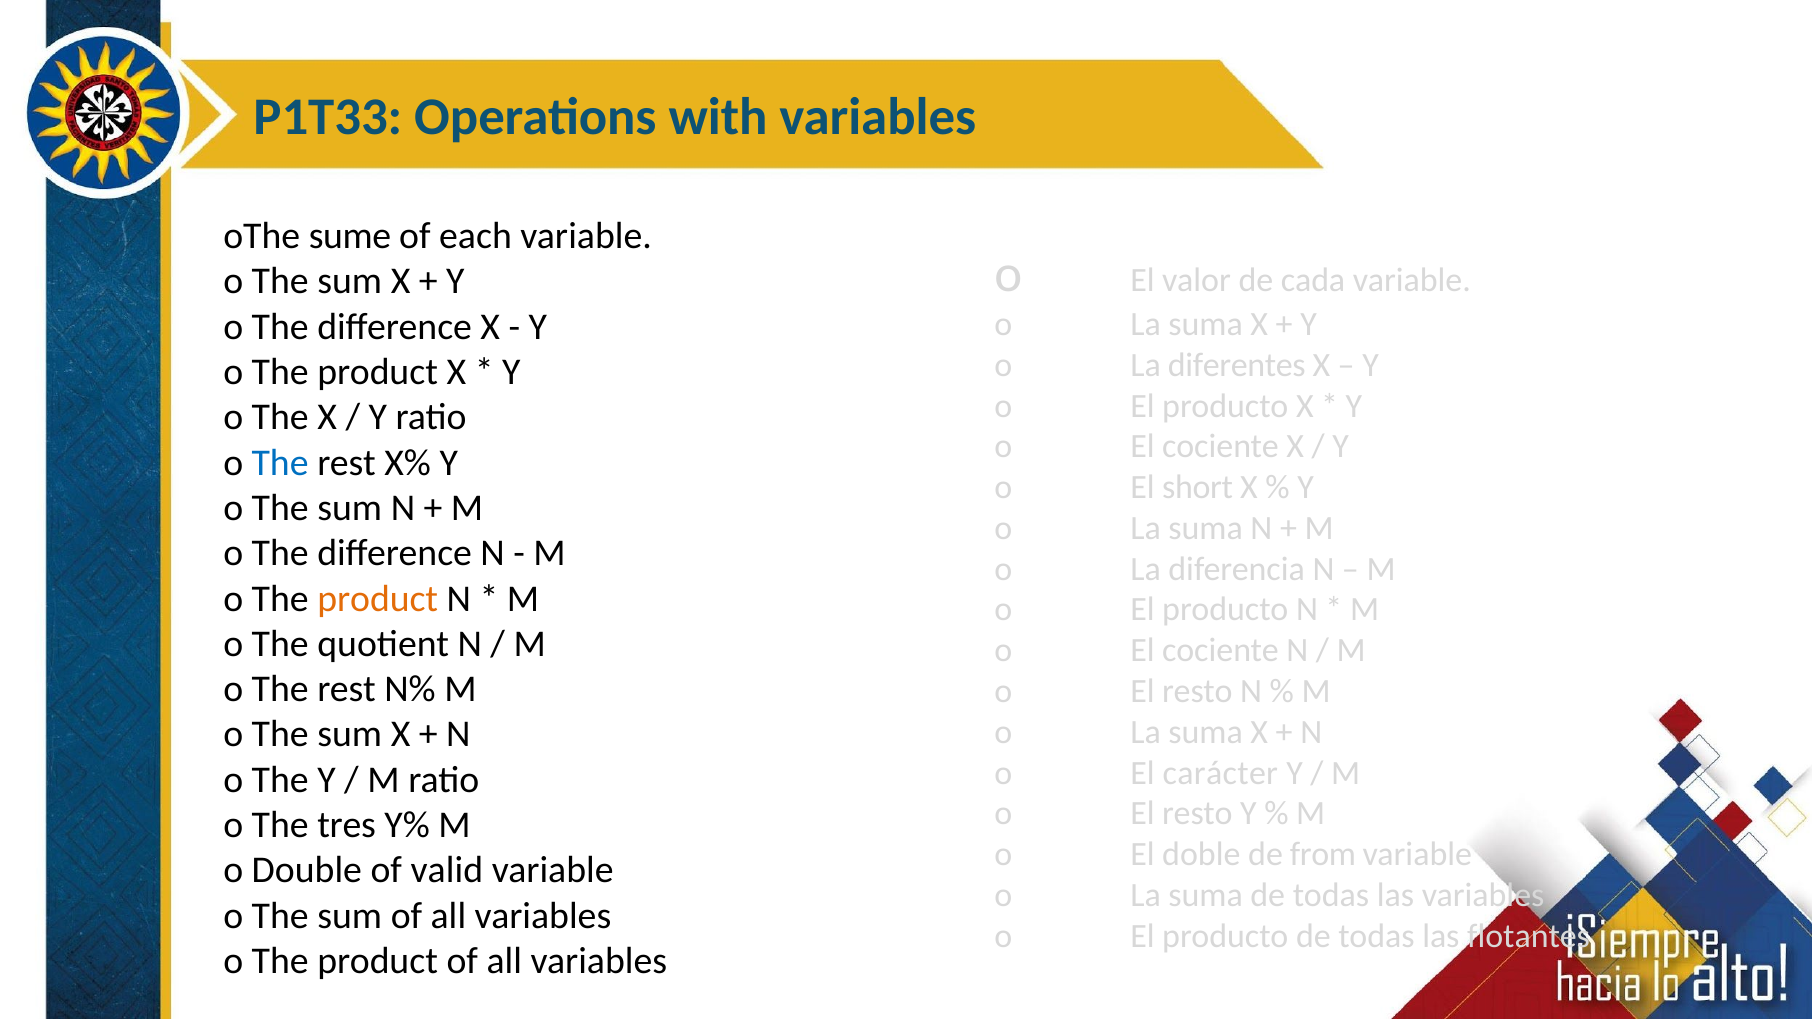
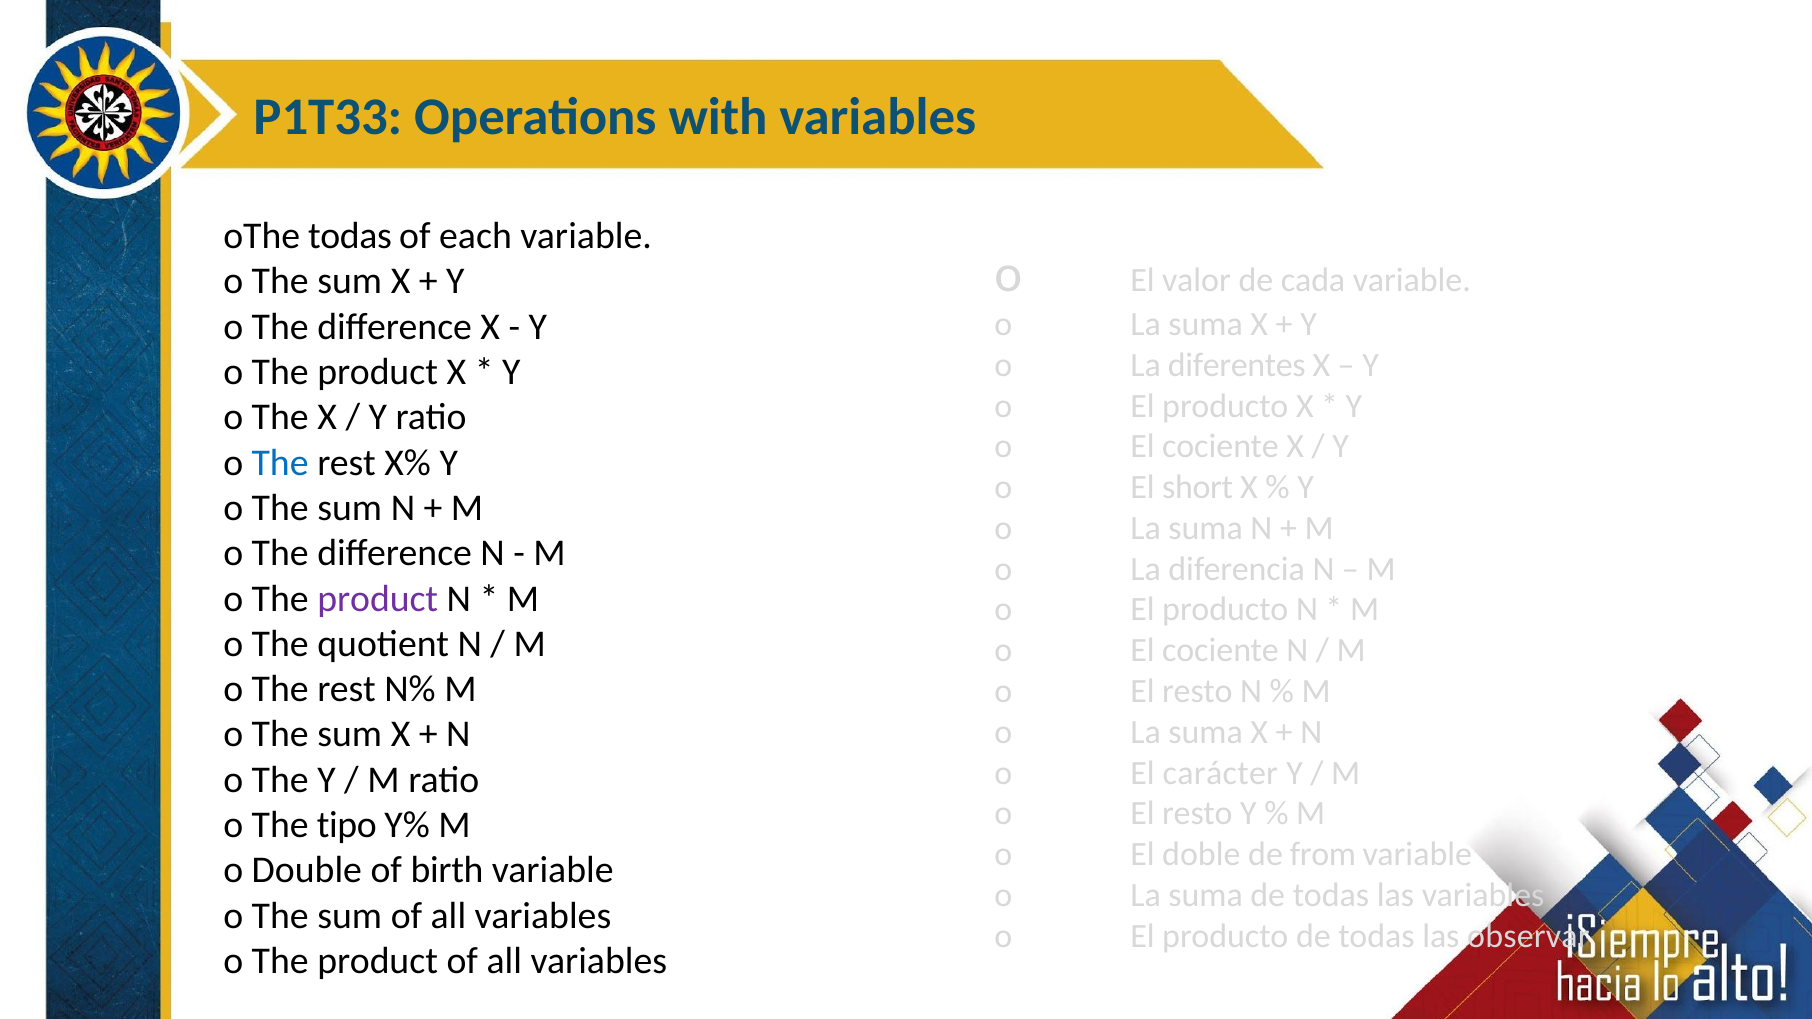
oThe sume: sume -> todas
product at (378, 599) colour: orange -> purple
tres: tres -> tipo
valid: valid -> birth
flotantes: flotantes -> observar
